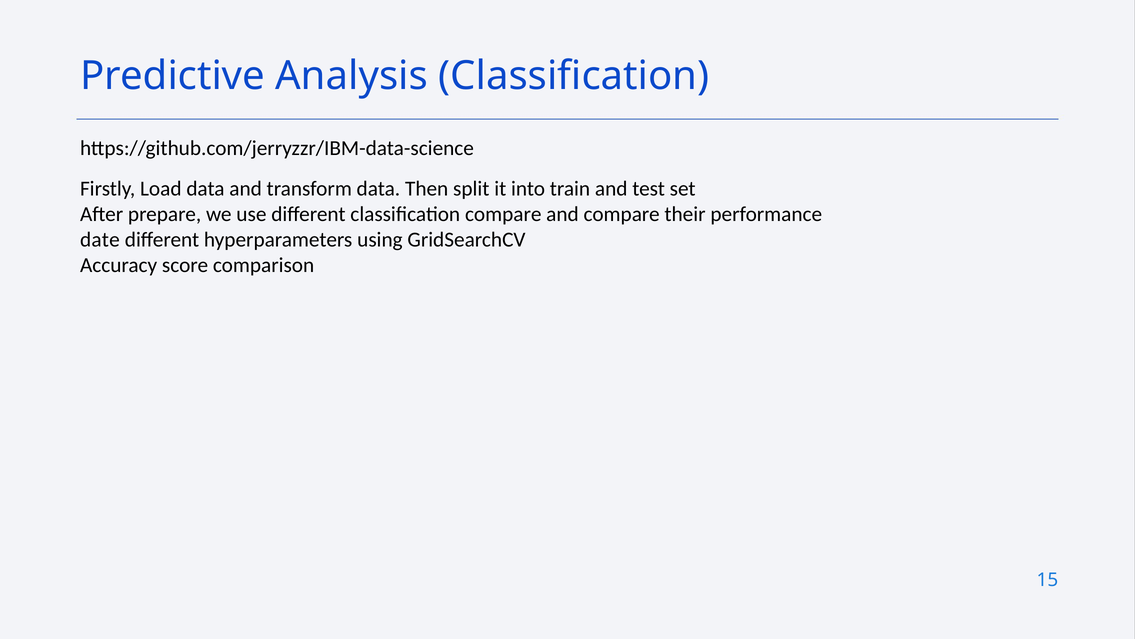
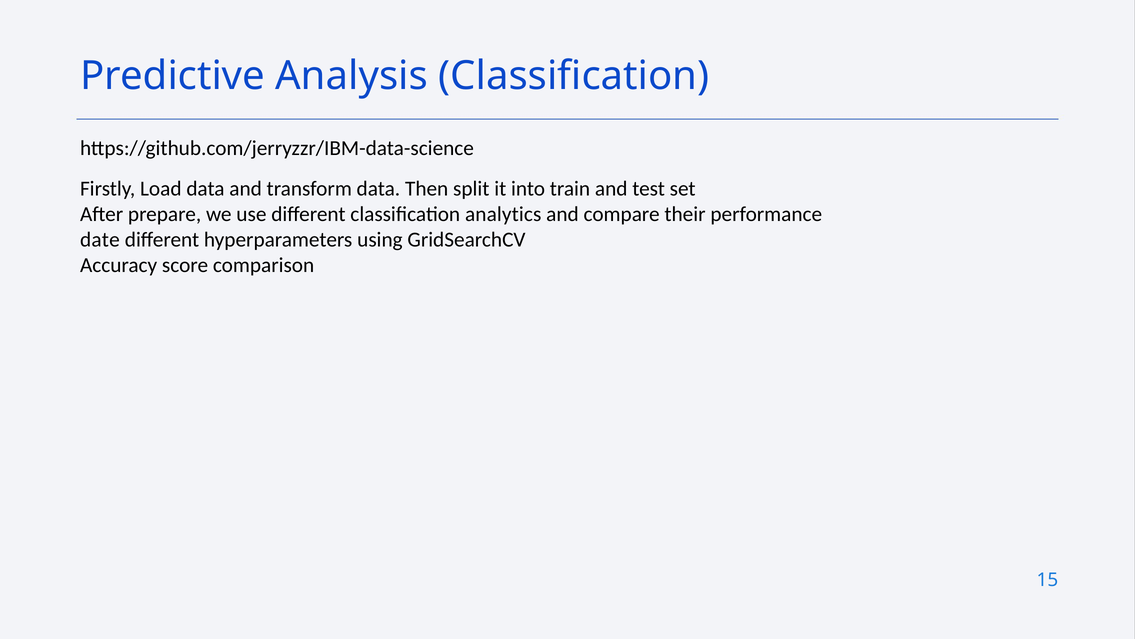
classification compare: compare -> analytics
